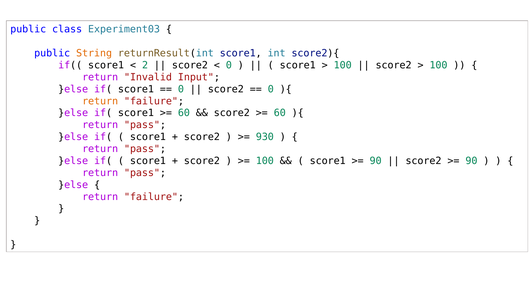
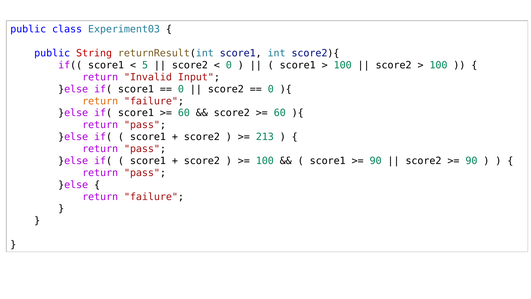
String colour: orange -> red
2: 2 -> 5
930: 930 -> 213
